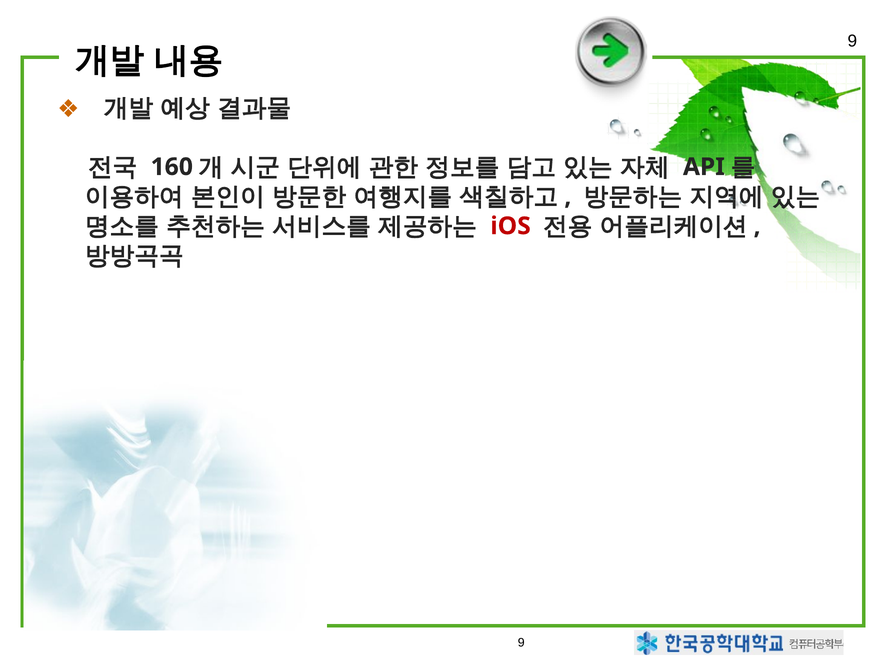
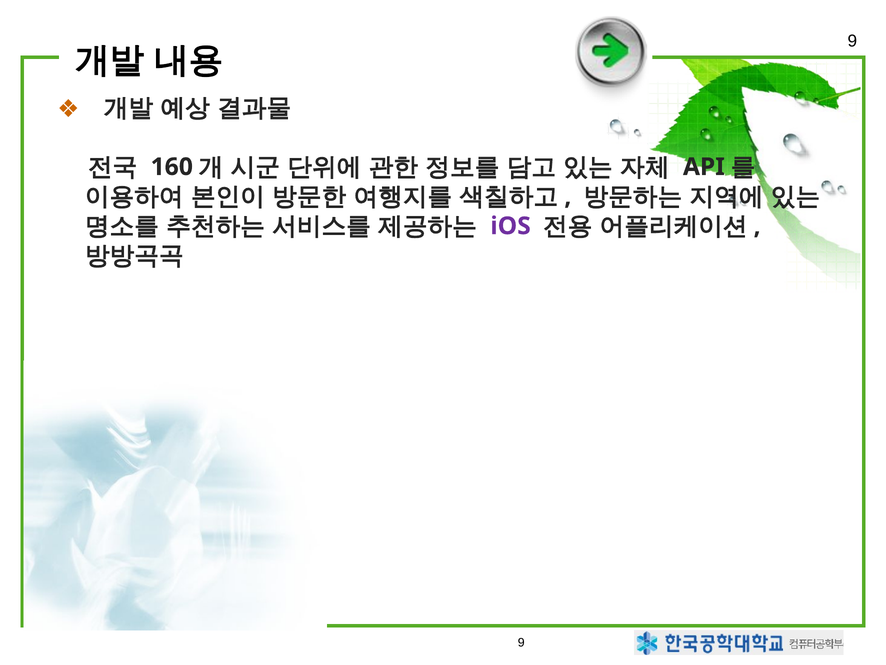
iOS colour: red -> purple
